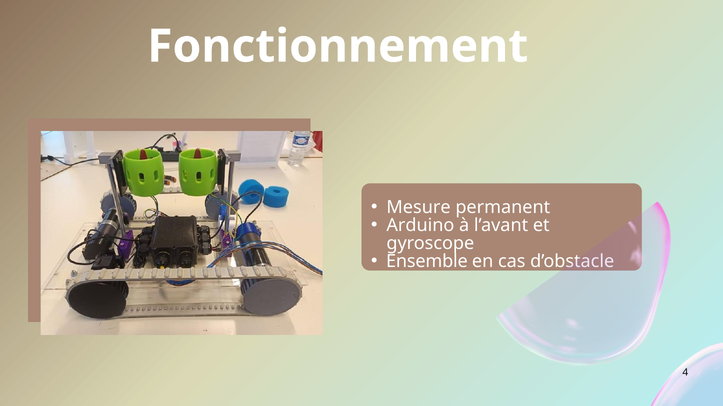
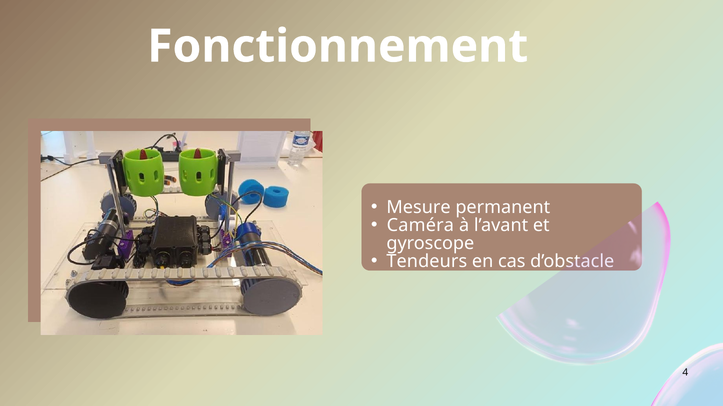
Arduino: Arduino -> Caméra
Ensemble: Ensemble -> Tendeurs
